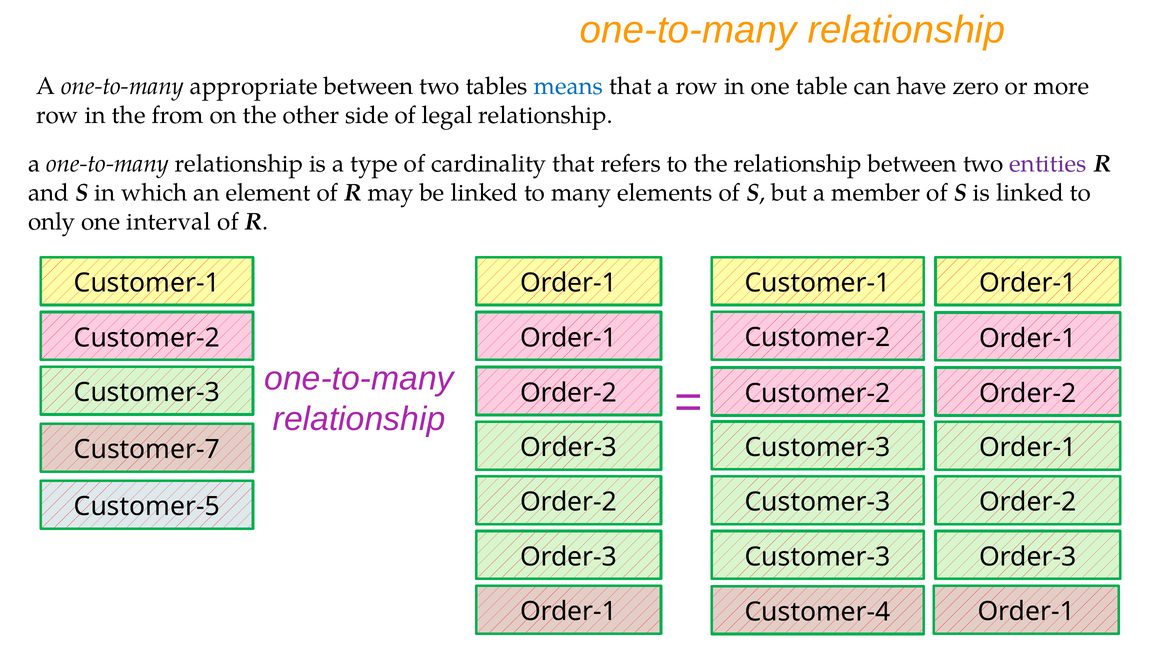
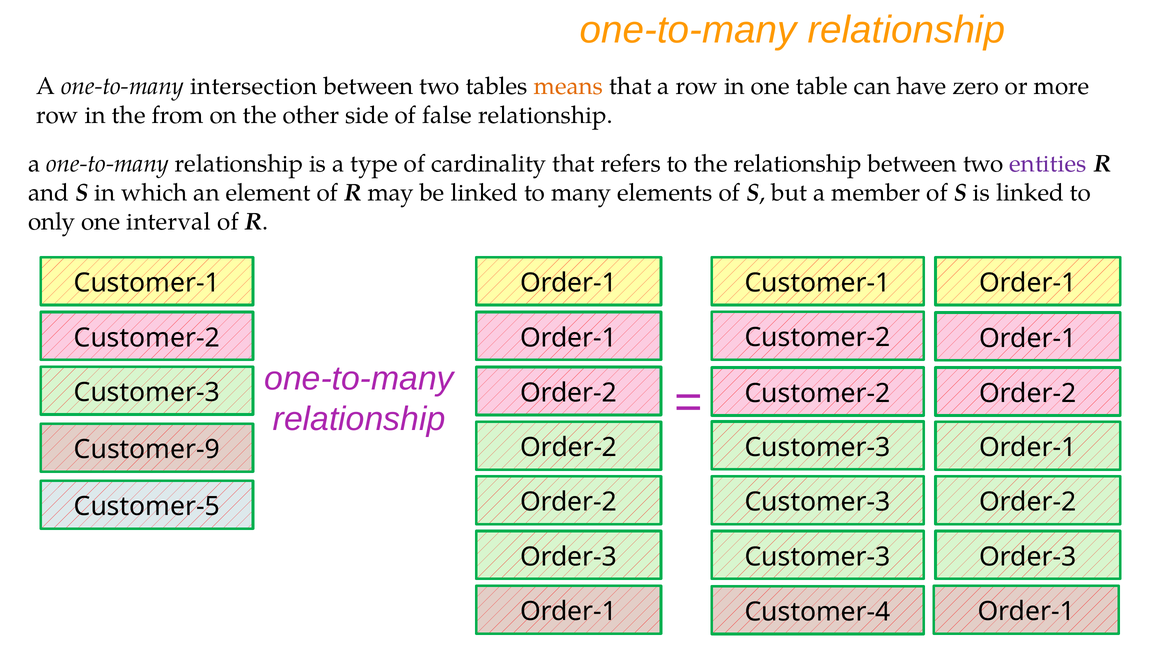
appropriate: appropriate -> intersection
means colour: blue -> orange
legal: legal -> false
Order-3 at (569, 448): Order-3 -> Order-2
Customer-7: Customer-7 -> Customer-9
